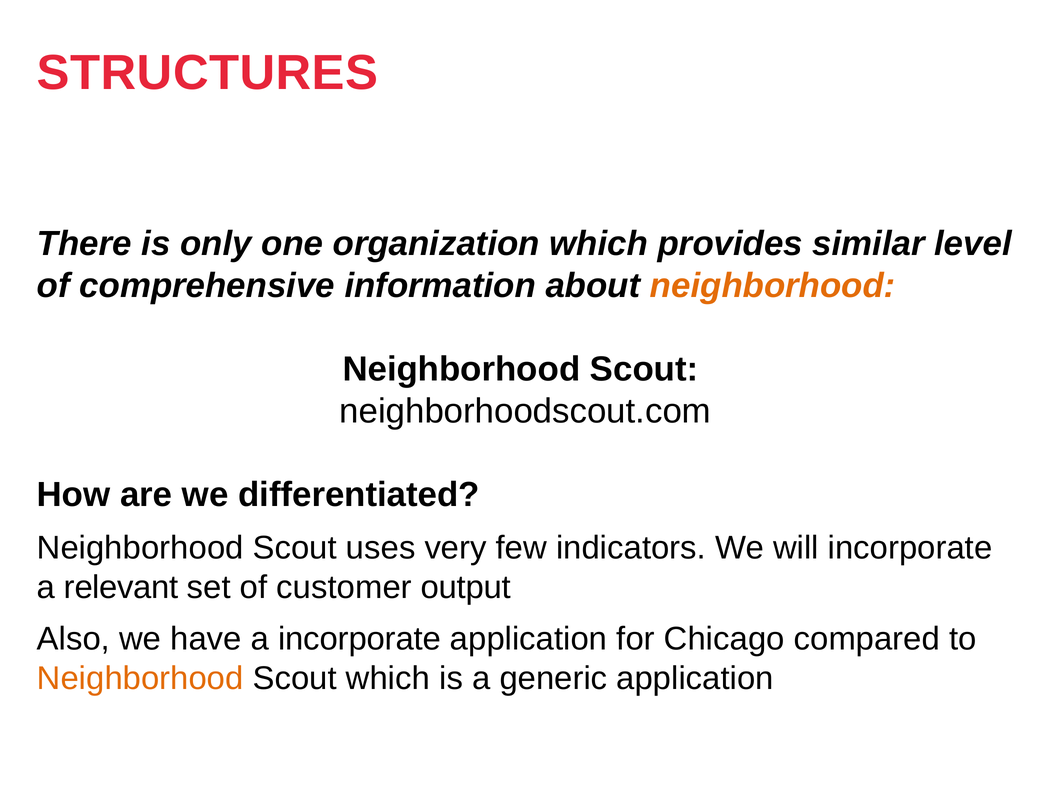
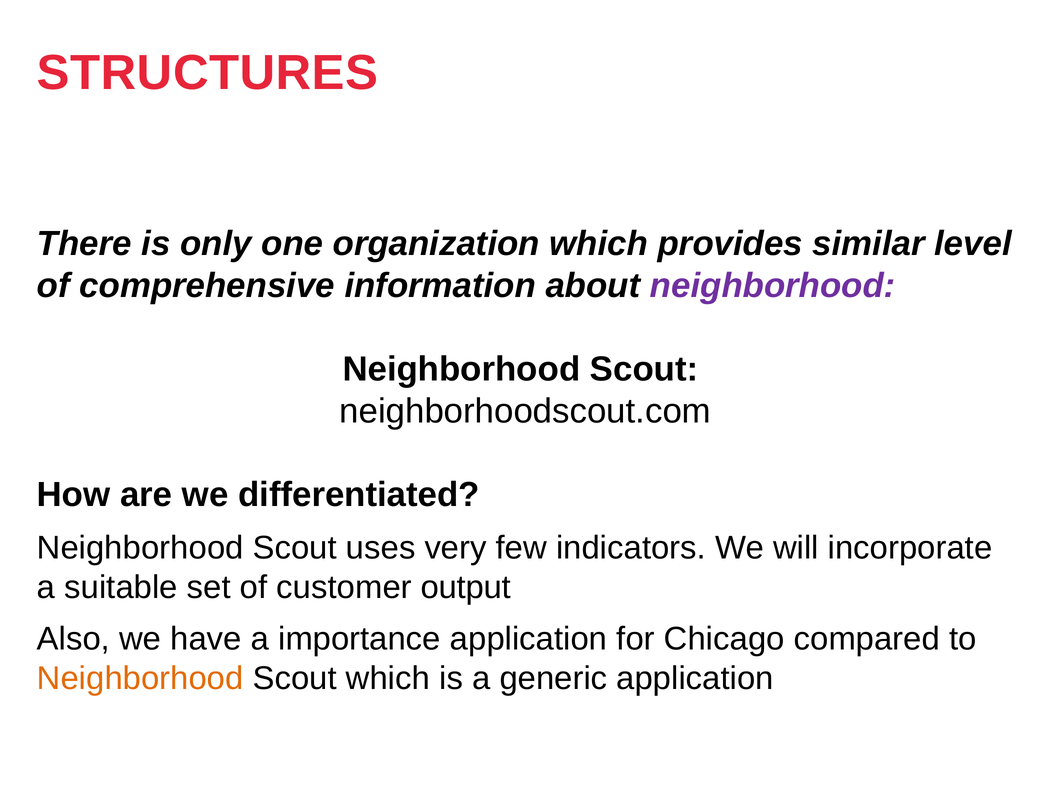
neighborhood at (773, 286) colour: orange -> purple
relevant: relevant -> suitable
a incorporate: incorporate -> importance
